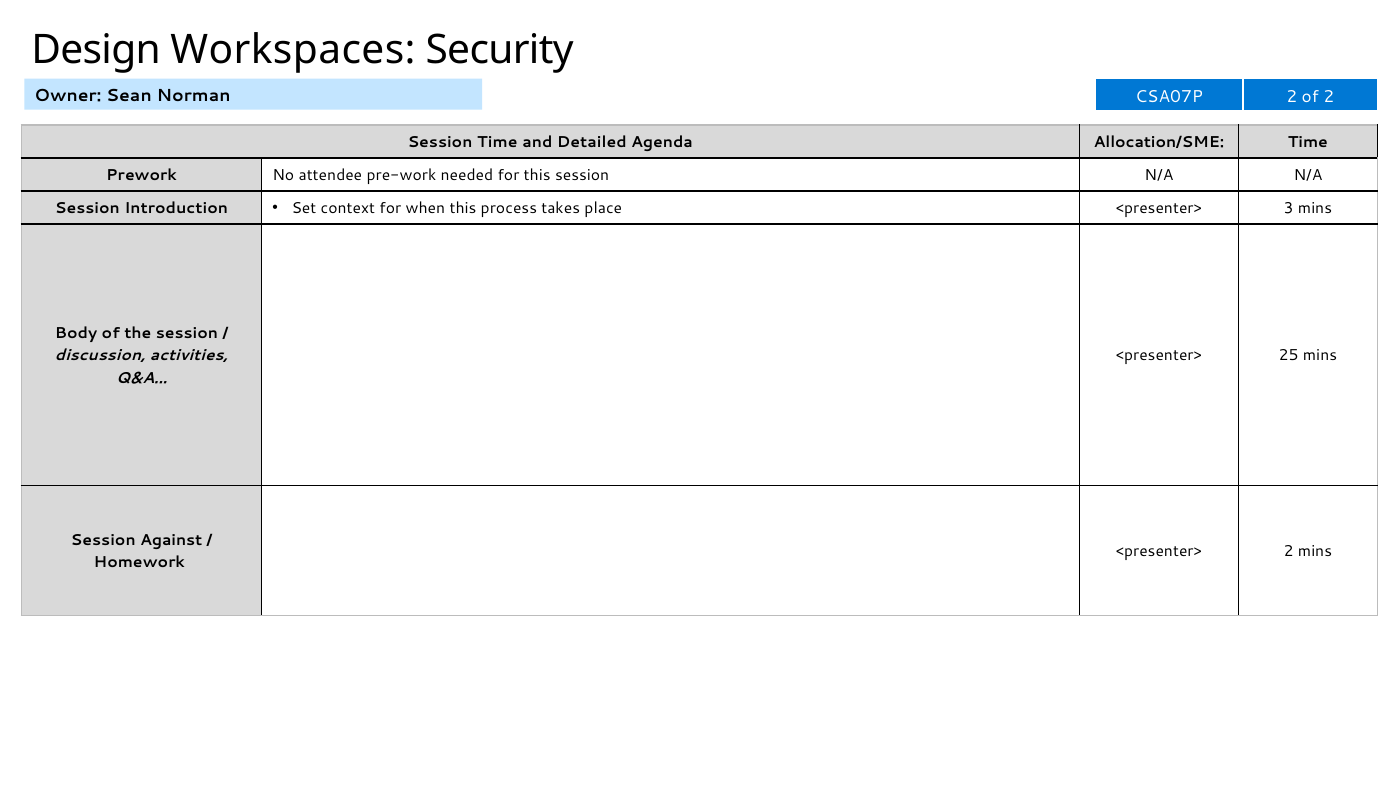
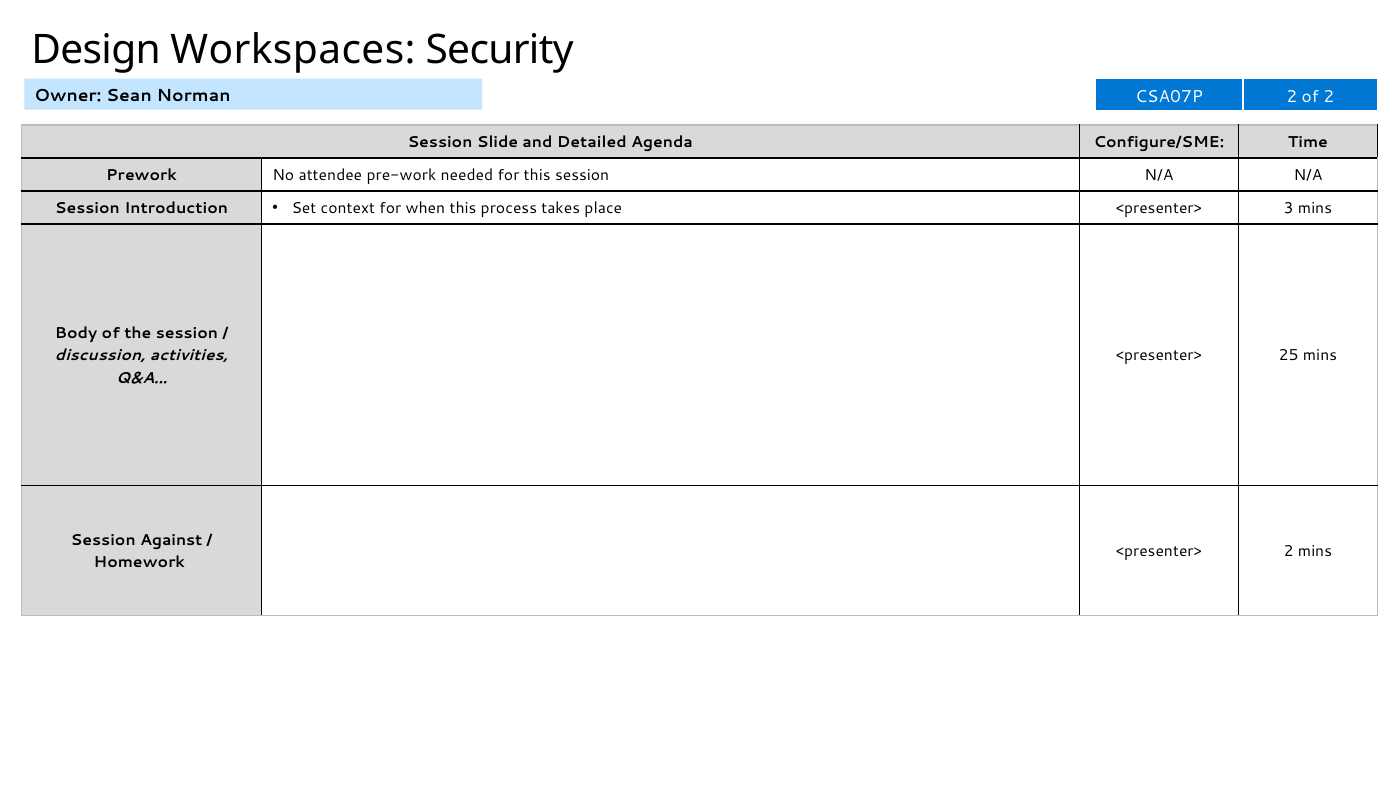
Session Time: Time -> Slide
Allocation/SME: Allocation/SME -> Configure/SME
